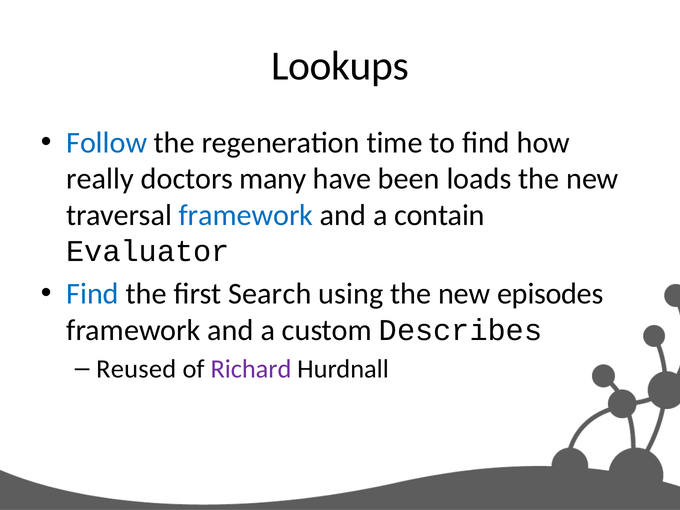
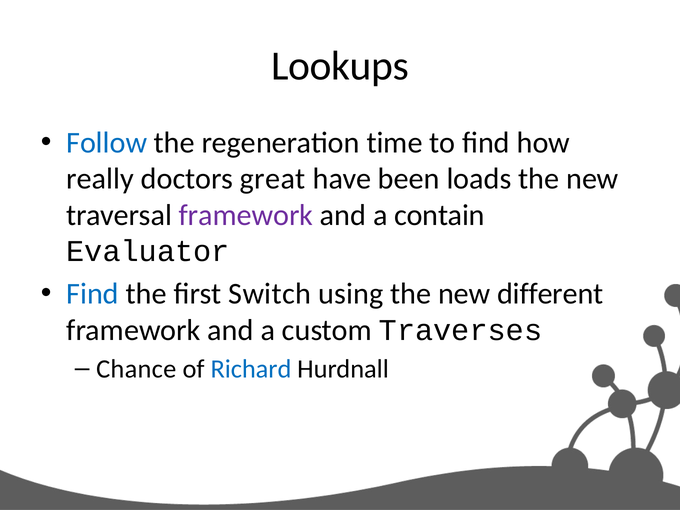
many: many -> great
framework at (246, 215) colour: blue -> purple
Search: Search -> Switch
episodes: episodes -> different
Describes: Describes -> Traverses
Reused: Reused -> Chance
Richard colour: purple -> blue
